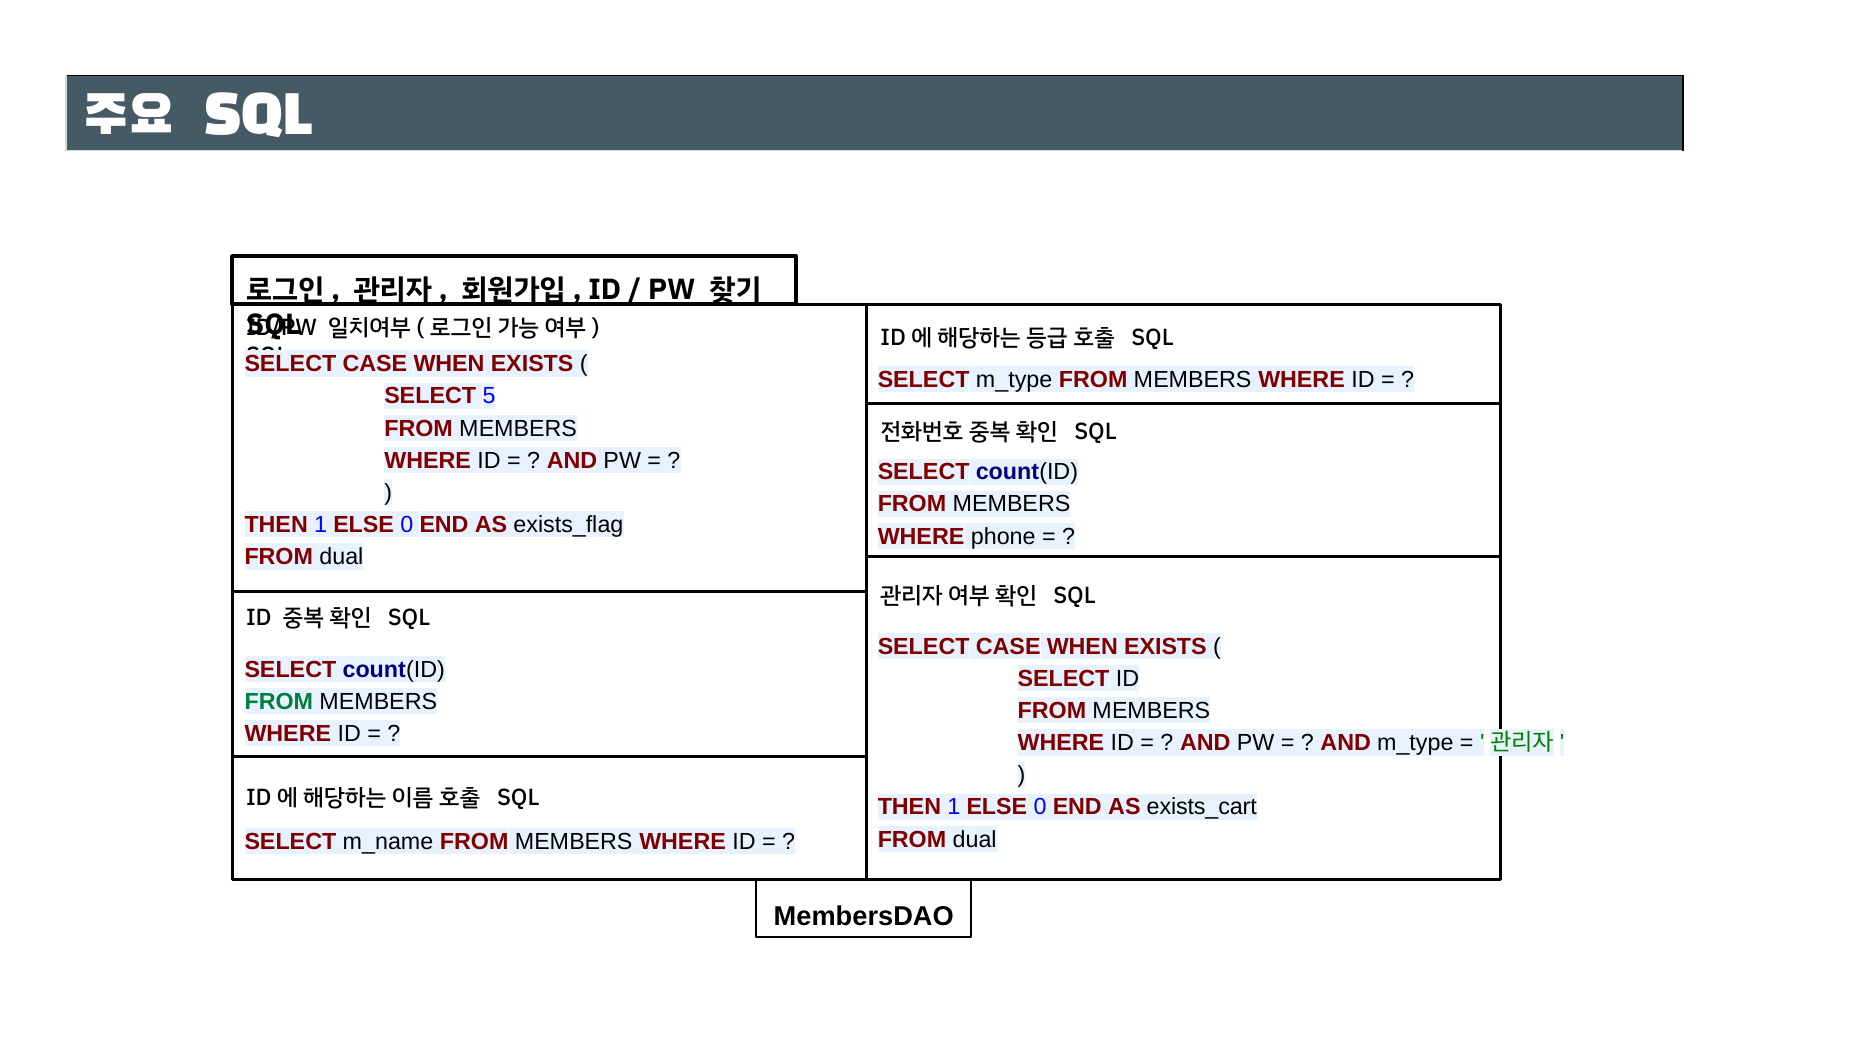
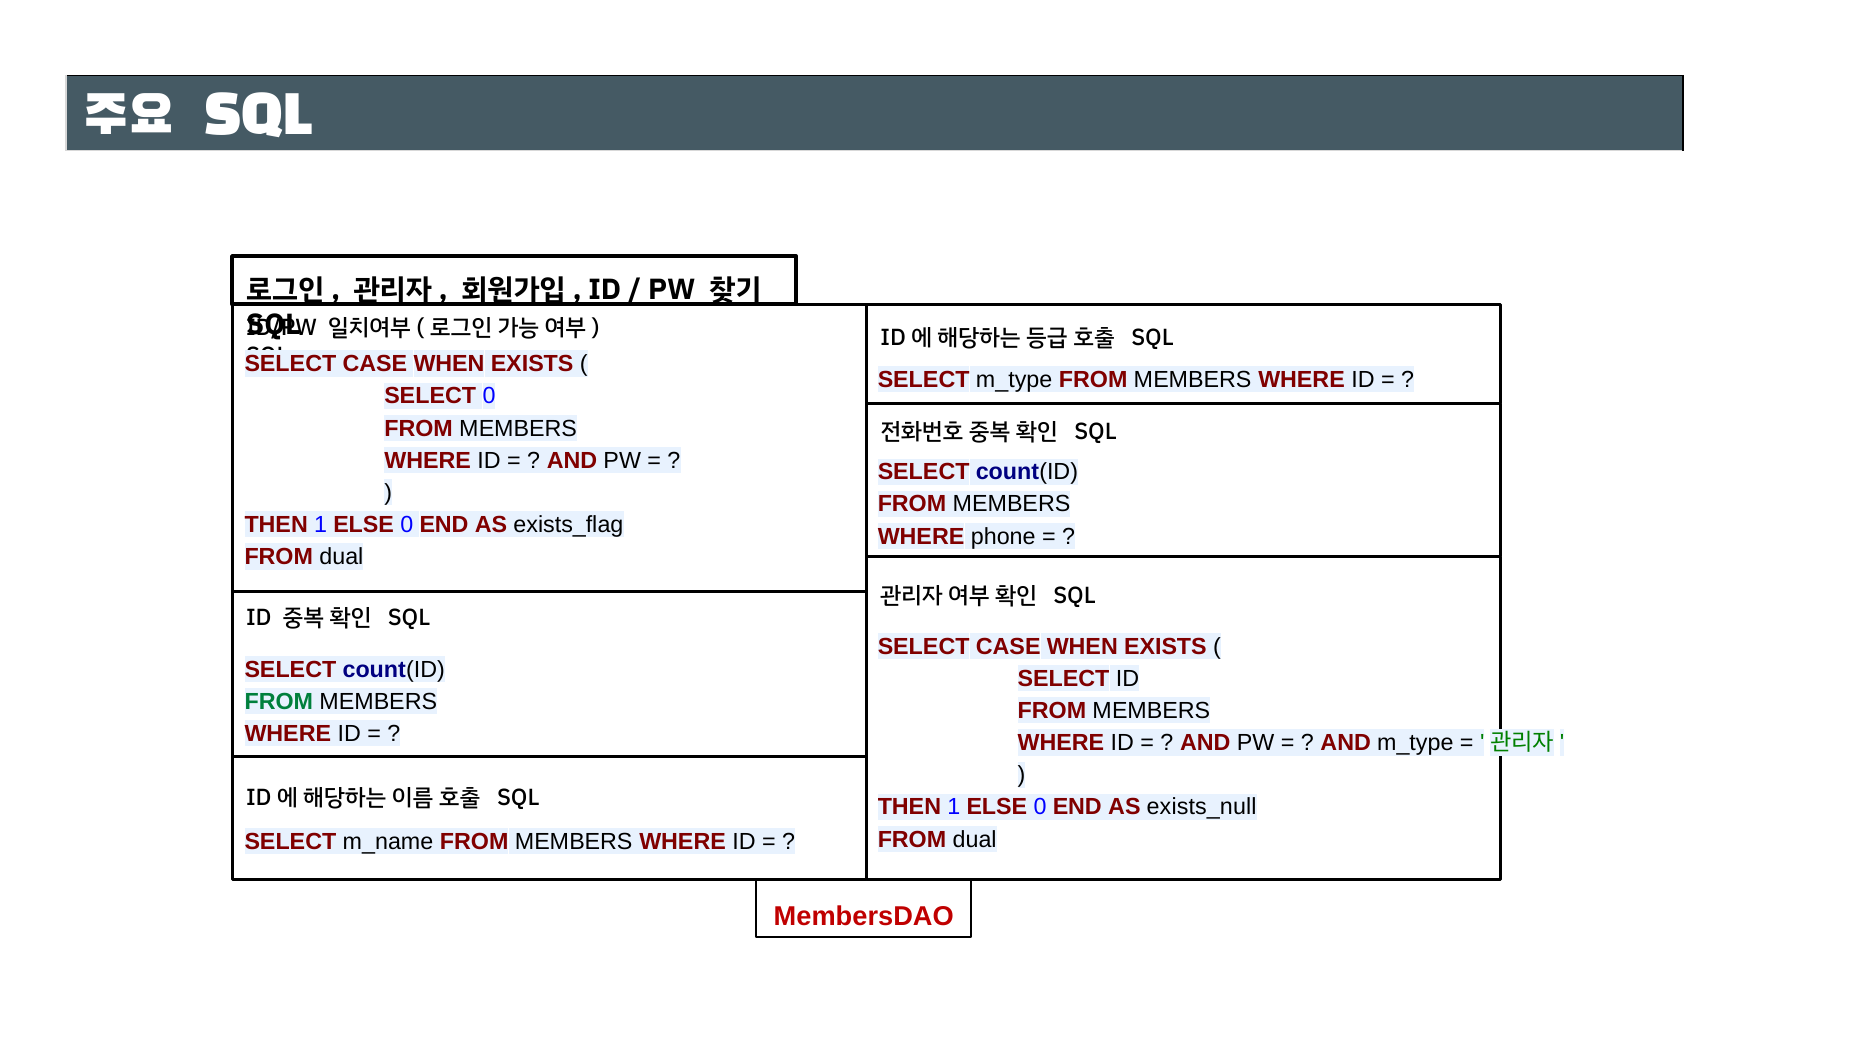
SELECT 5: 5 -> 0
exists_cart: exists_cart -> exists_null
MembersDAO colour: black -> red
